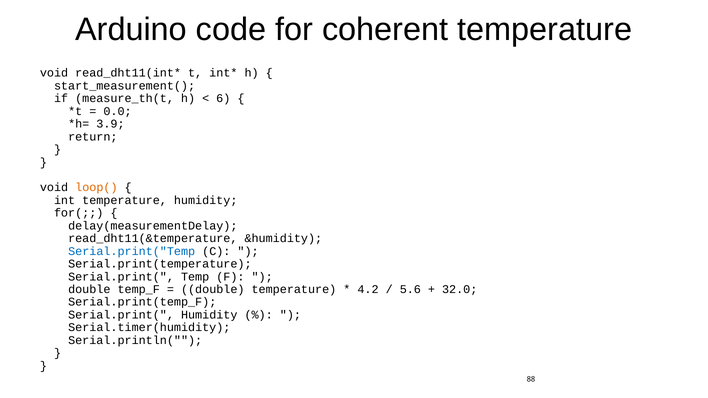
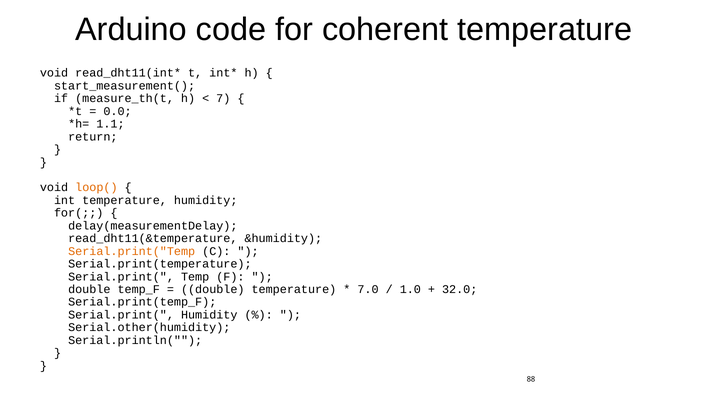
6: 6 -> 7
3.9: 3.9 -> 1.1
Serial.print("Temp colour: blue -> orange
4.2: 4.2 -> 7.0
5.6: 5.6 -> 1.0
Serial.timer(humidity: Serial.timer(humidity -> Serial.other(humidity
